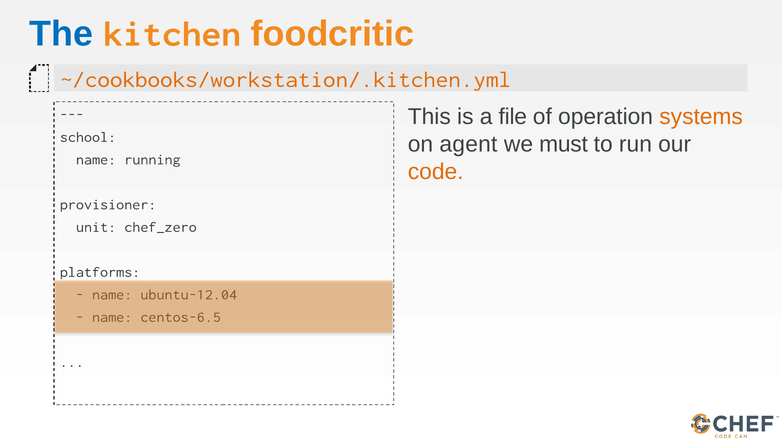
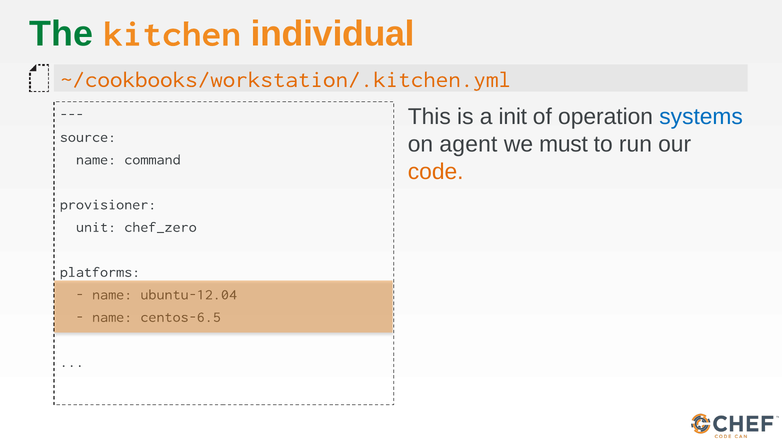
The colour: blue -> green
foodcritic: foodcritic -> individual
file: file -> init
systems colour: orange -> blue
school: school -> source
running: running -> command
